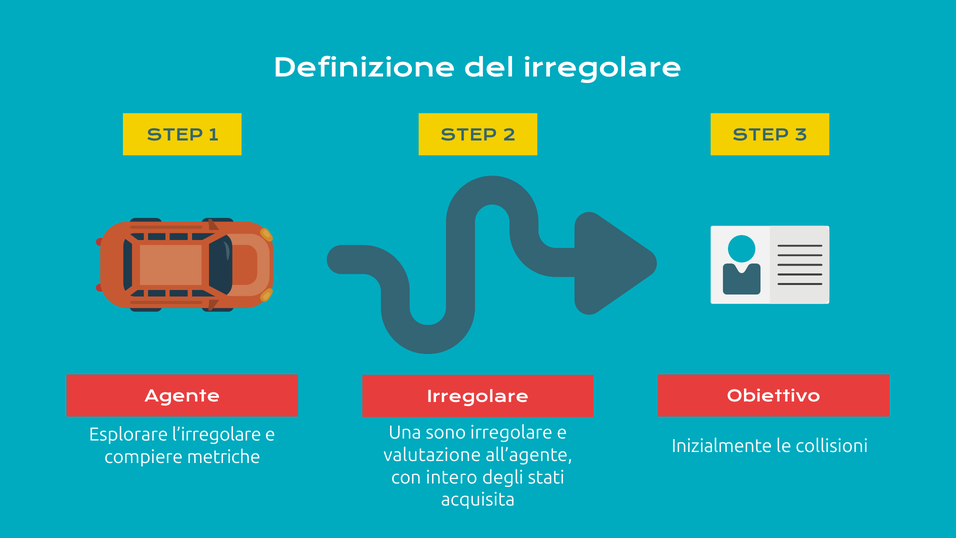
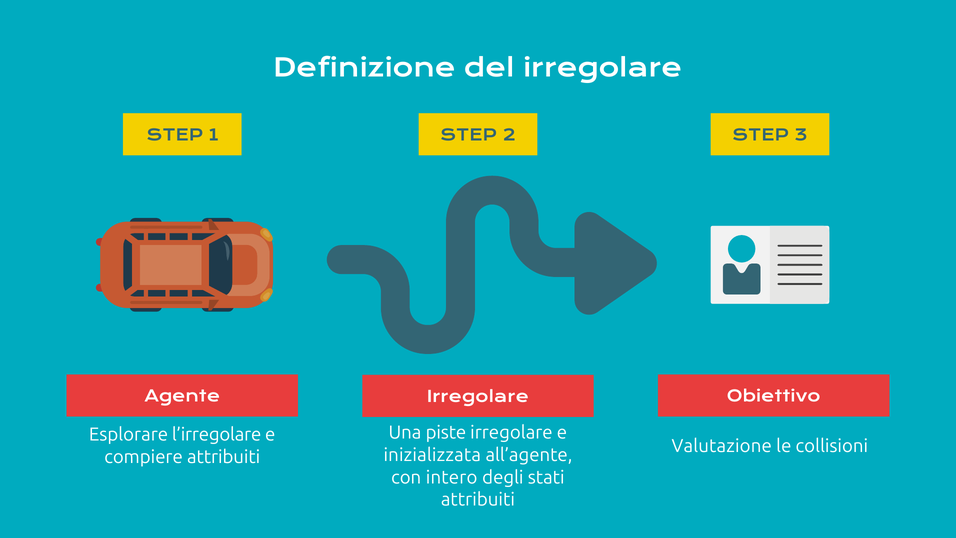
sono: sono -> piste
Inizialmente: Inizialmente -> Valutazione
valutazione: valutazione -> inizializzata
compiere metriche: metriche -> attribuiti
acquisita at (478, 499): acquisita -> attribuiti
